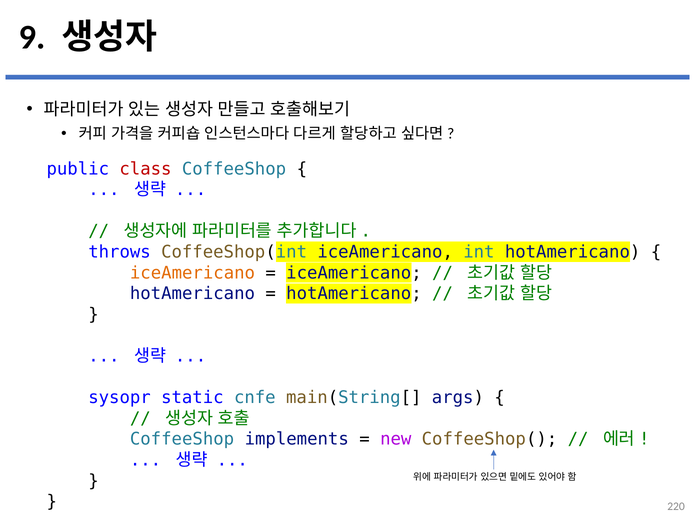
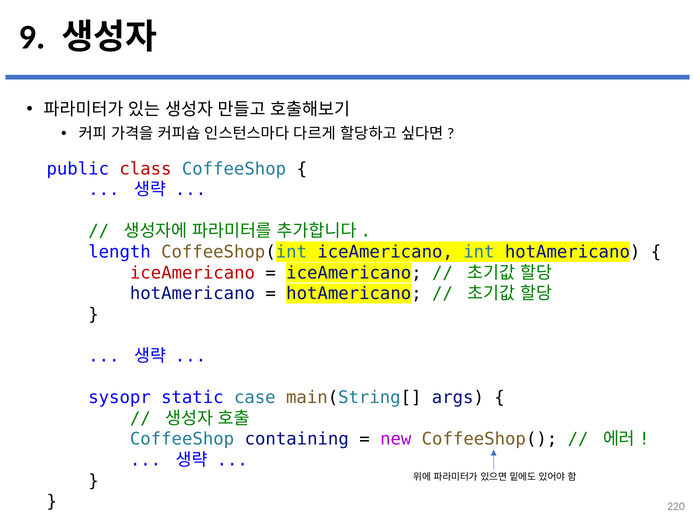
throws: throws -> length
iceAmericano at (192, 273) colour: orange -> red
cnfe: cnfe -> case
implements: implements -> containing
